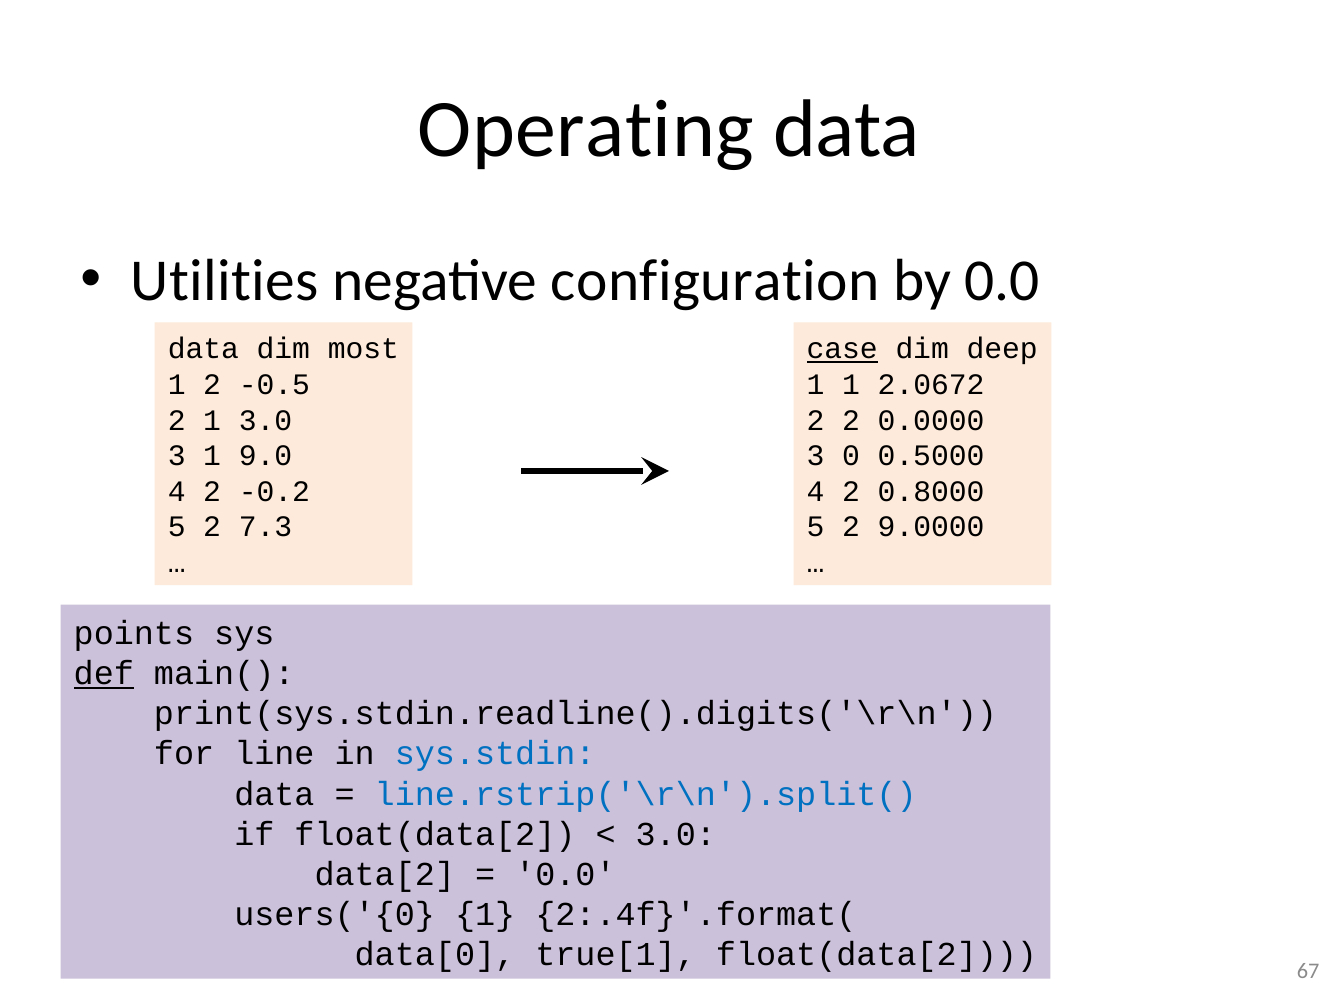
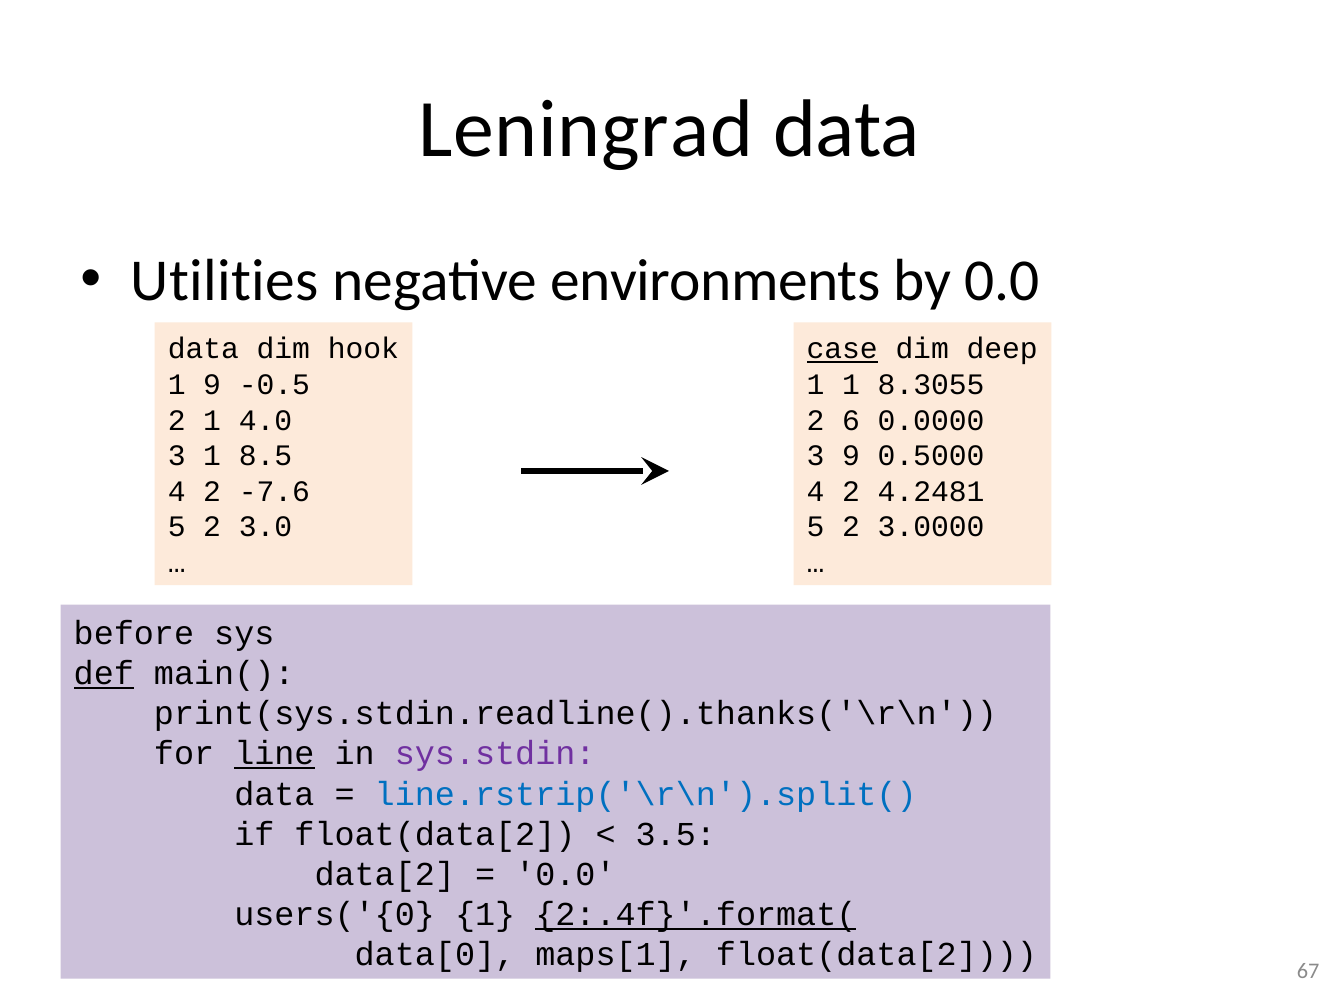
Operating: Operating -> Leningrad
configuration: configuration -> environments
most: most -> hook
1 2: 2 -> 9
2.0672: 2.0672 -> 8.3055
1 3.0: 3.0 -> 4.0
2 2: 2 -> 6
9.0: 9.0 -> 8.5
3 0: 0 -> 9
-0.2: -0.2 -> -7.6
0.8000: 0.8000 -> 4.2481
7.3: 7.3 -> 3.0
9.0000: 9.0000 -> 3.0000
points: points -> before
print(sys.stdin.readline().digits('\r\n: print(sys.stdin.readline().digits('\r\n -> print(sys.stdin.readline().thanks('\r\n
line underline: none -> present
sys.stdin colour: blue -> purple
3.0 at (676, 835): 3.0 -> 3.5
2:.4f}'.format( underline: none -> present
true[1: true[1 -> maps[1
